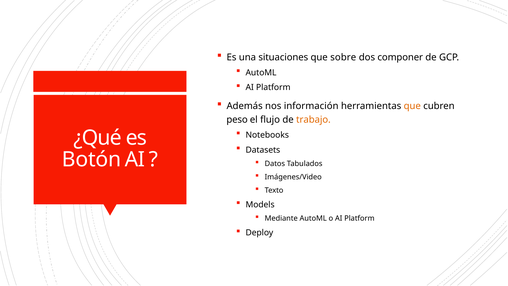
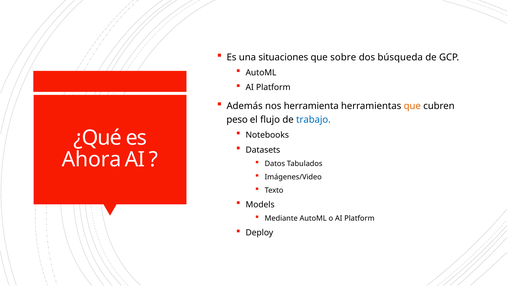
componer: componer -> búsqueda
información: información -> herramienta
trabajo colour: orange -> blue
Botón: Botón -> Ahora
